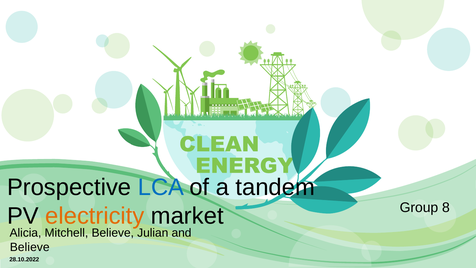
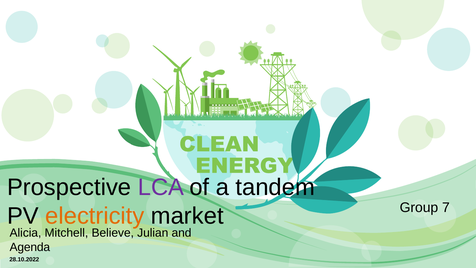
LCA colour: blue -> purple
8: 8 -> 7
Believe at (30, 247): Believe -> Agenda
